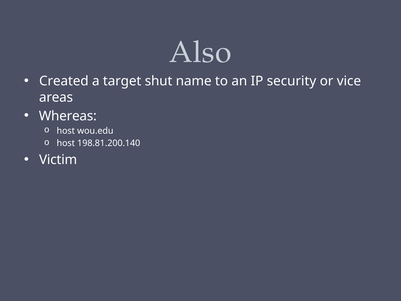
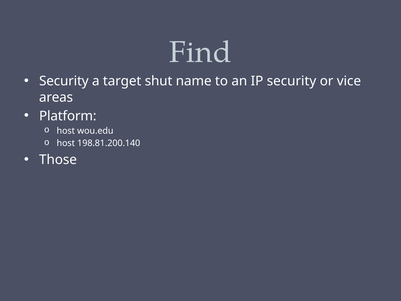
Also: Also -> Find
Created at (64, 81): Created -> Security
Whereas: Whereas -> Platform
Victim: Victim -> Those
